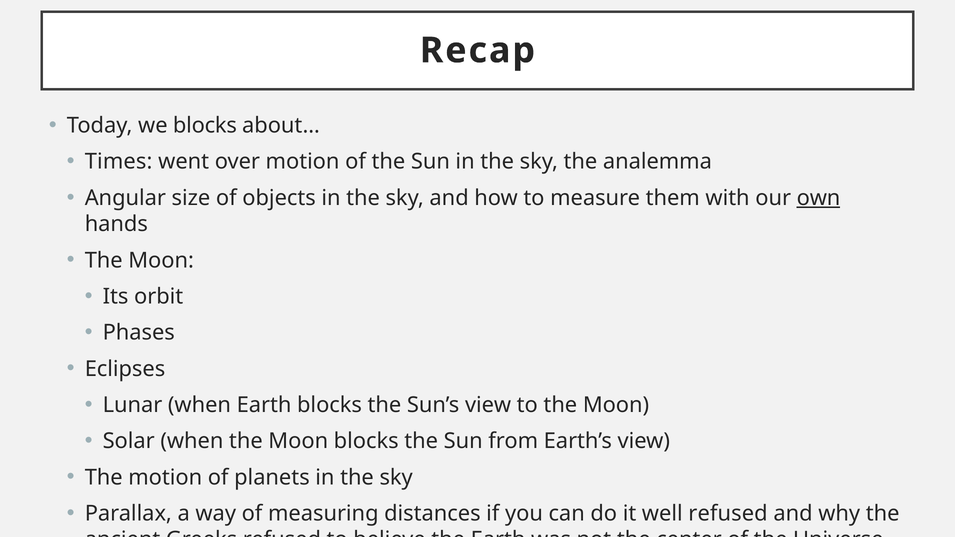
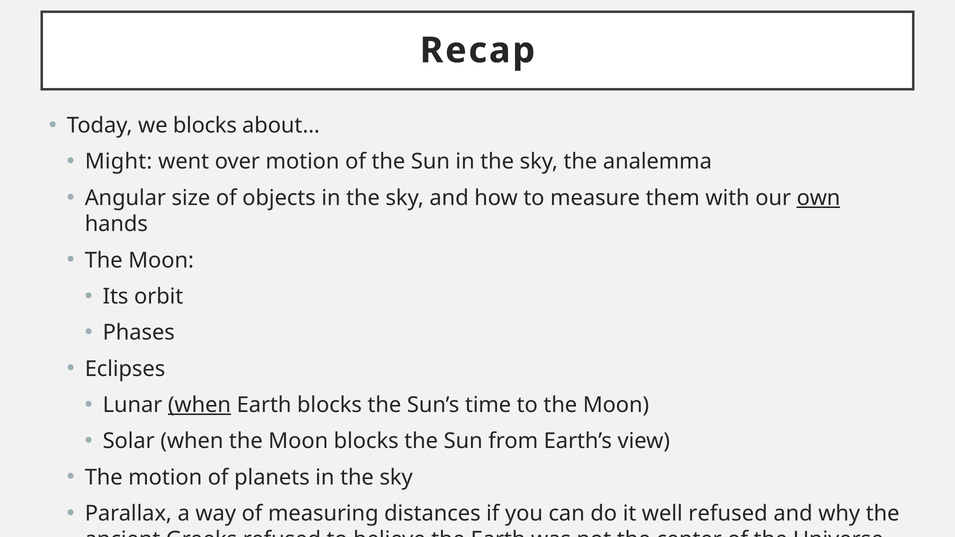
Times: Times -> Might
when at (199, 405) underline: none -> present
Sun’s view: view -> time
